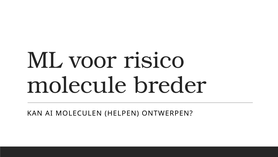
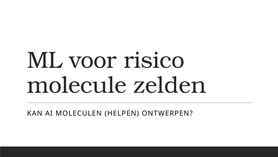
breder: breder -> zelden
